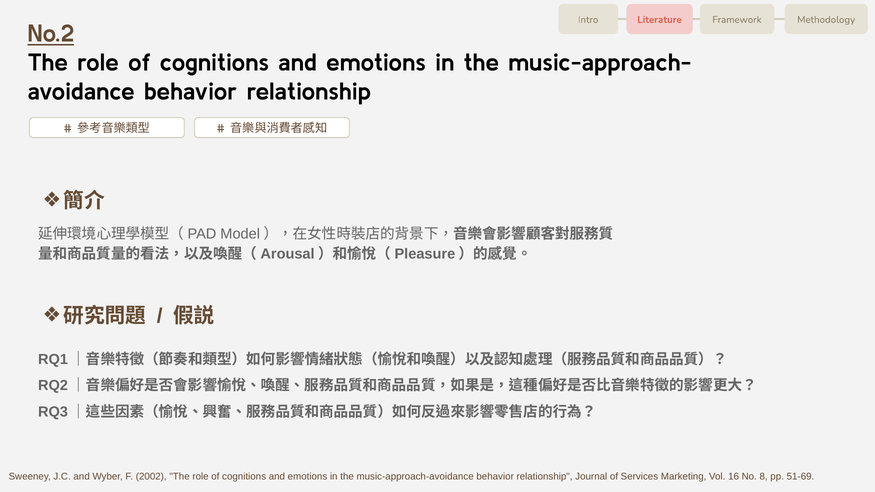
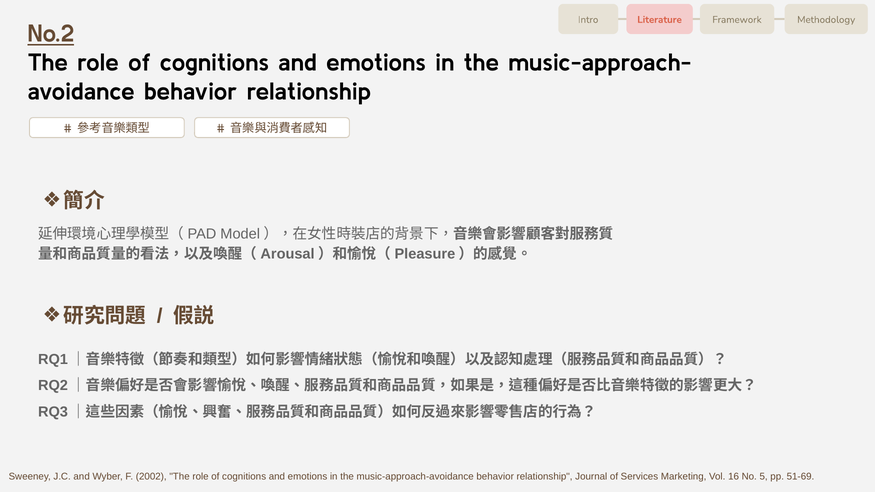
8: 8 -> 5
